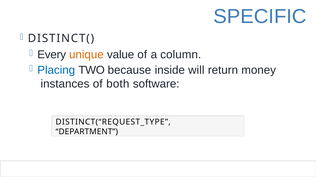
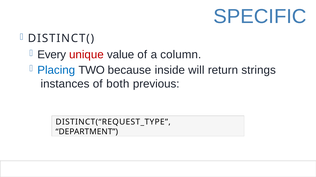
unique colour: orange -> red
money: money -> strings
software: software -> previous
